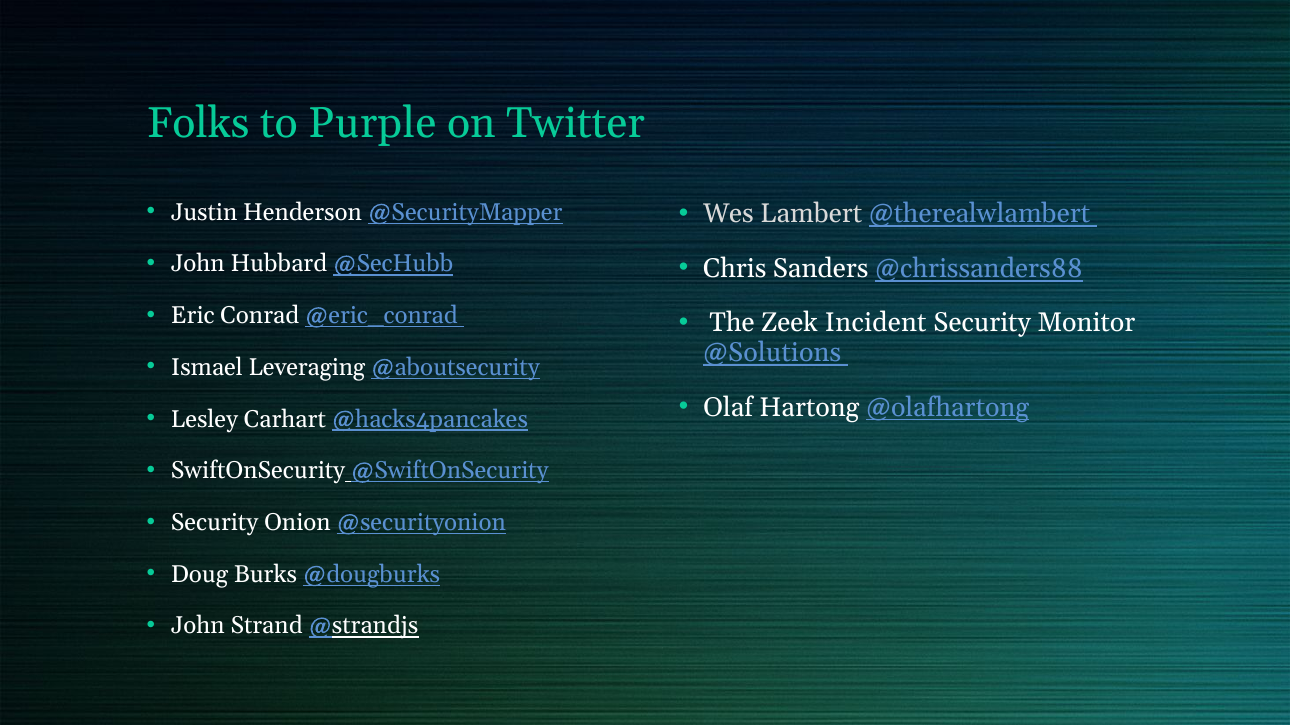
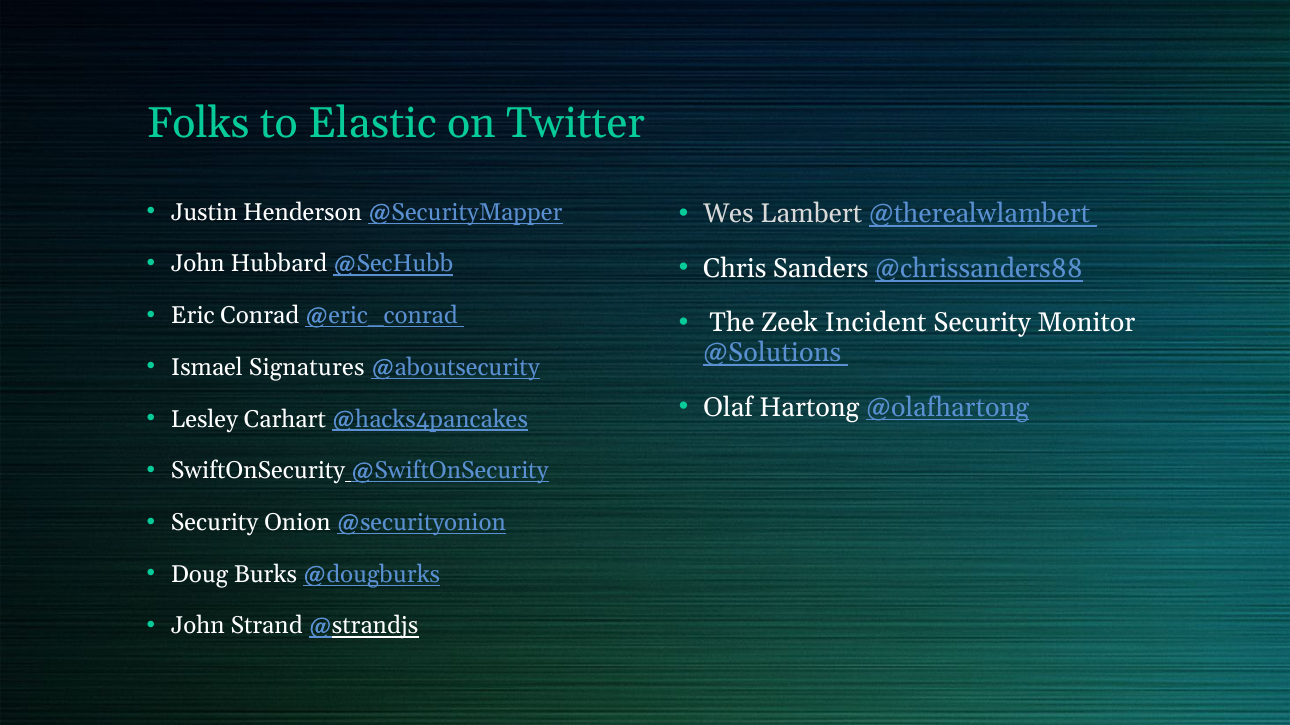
Purple: Purple -> Elastic
Leveraging: Leveraging -> Signatures
